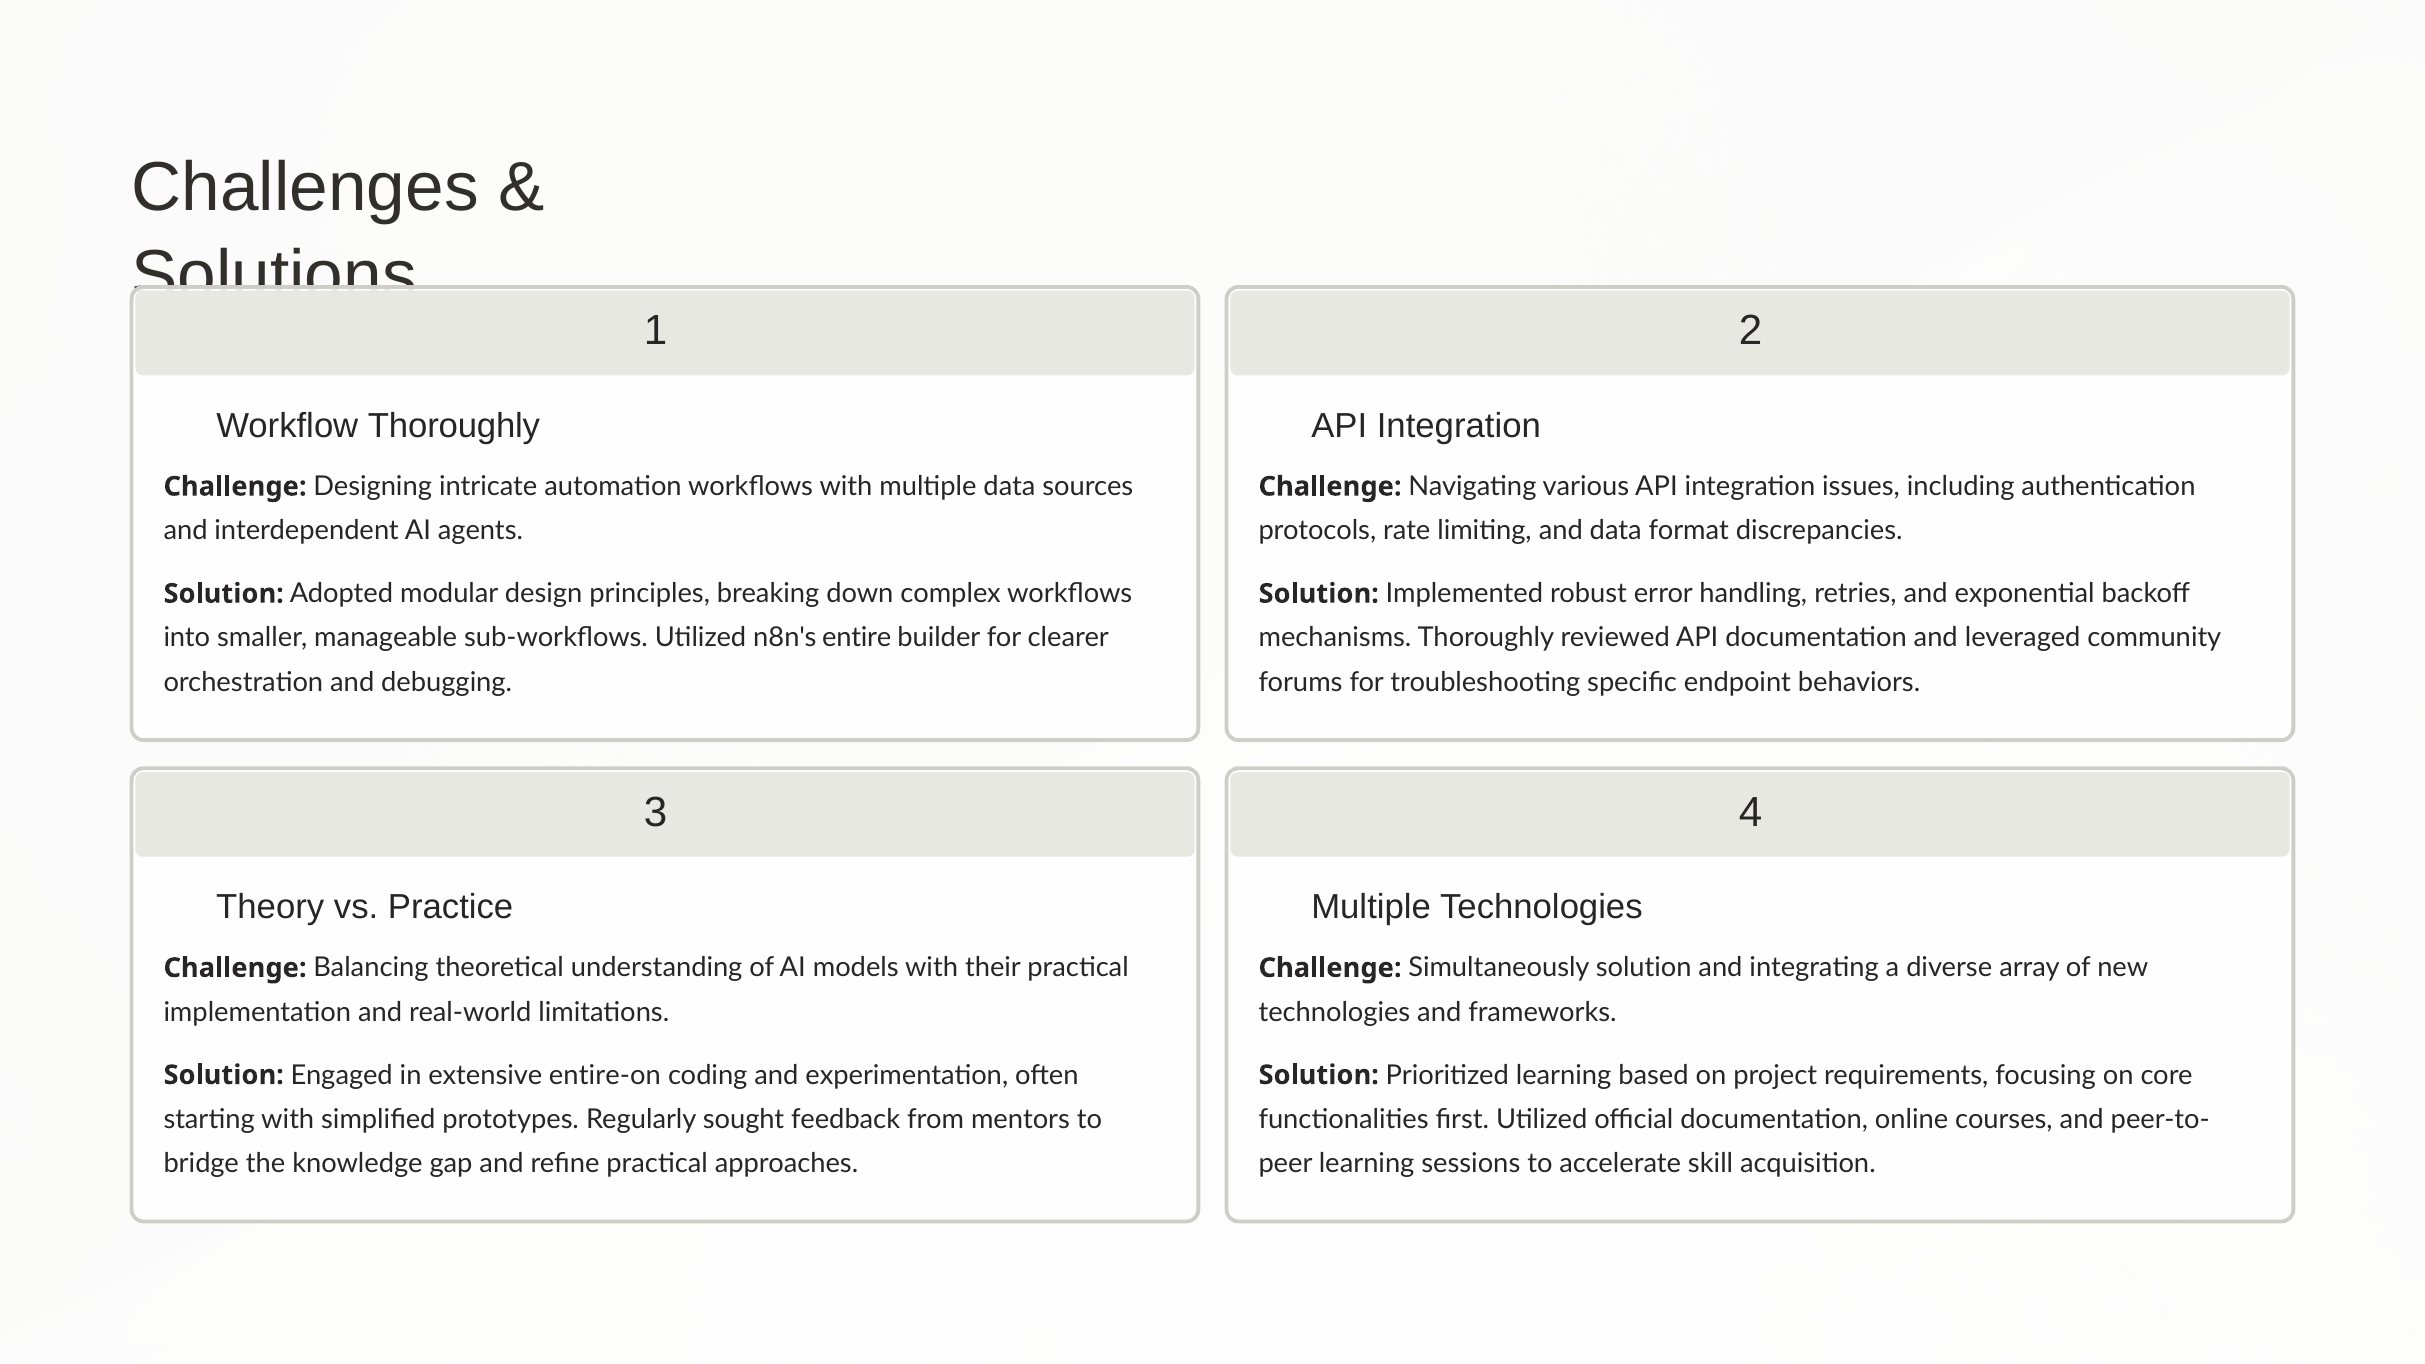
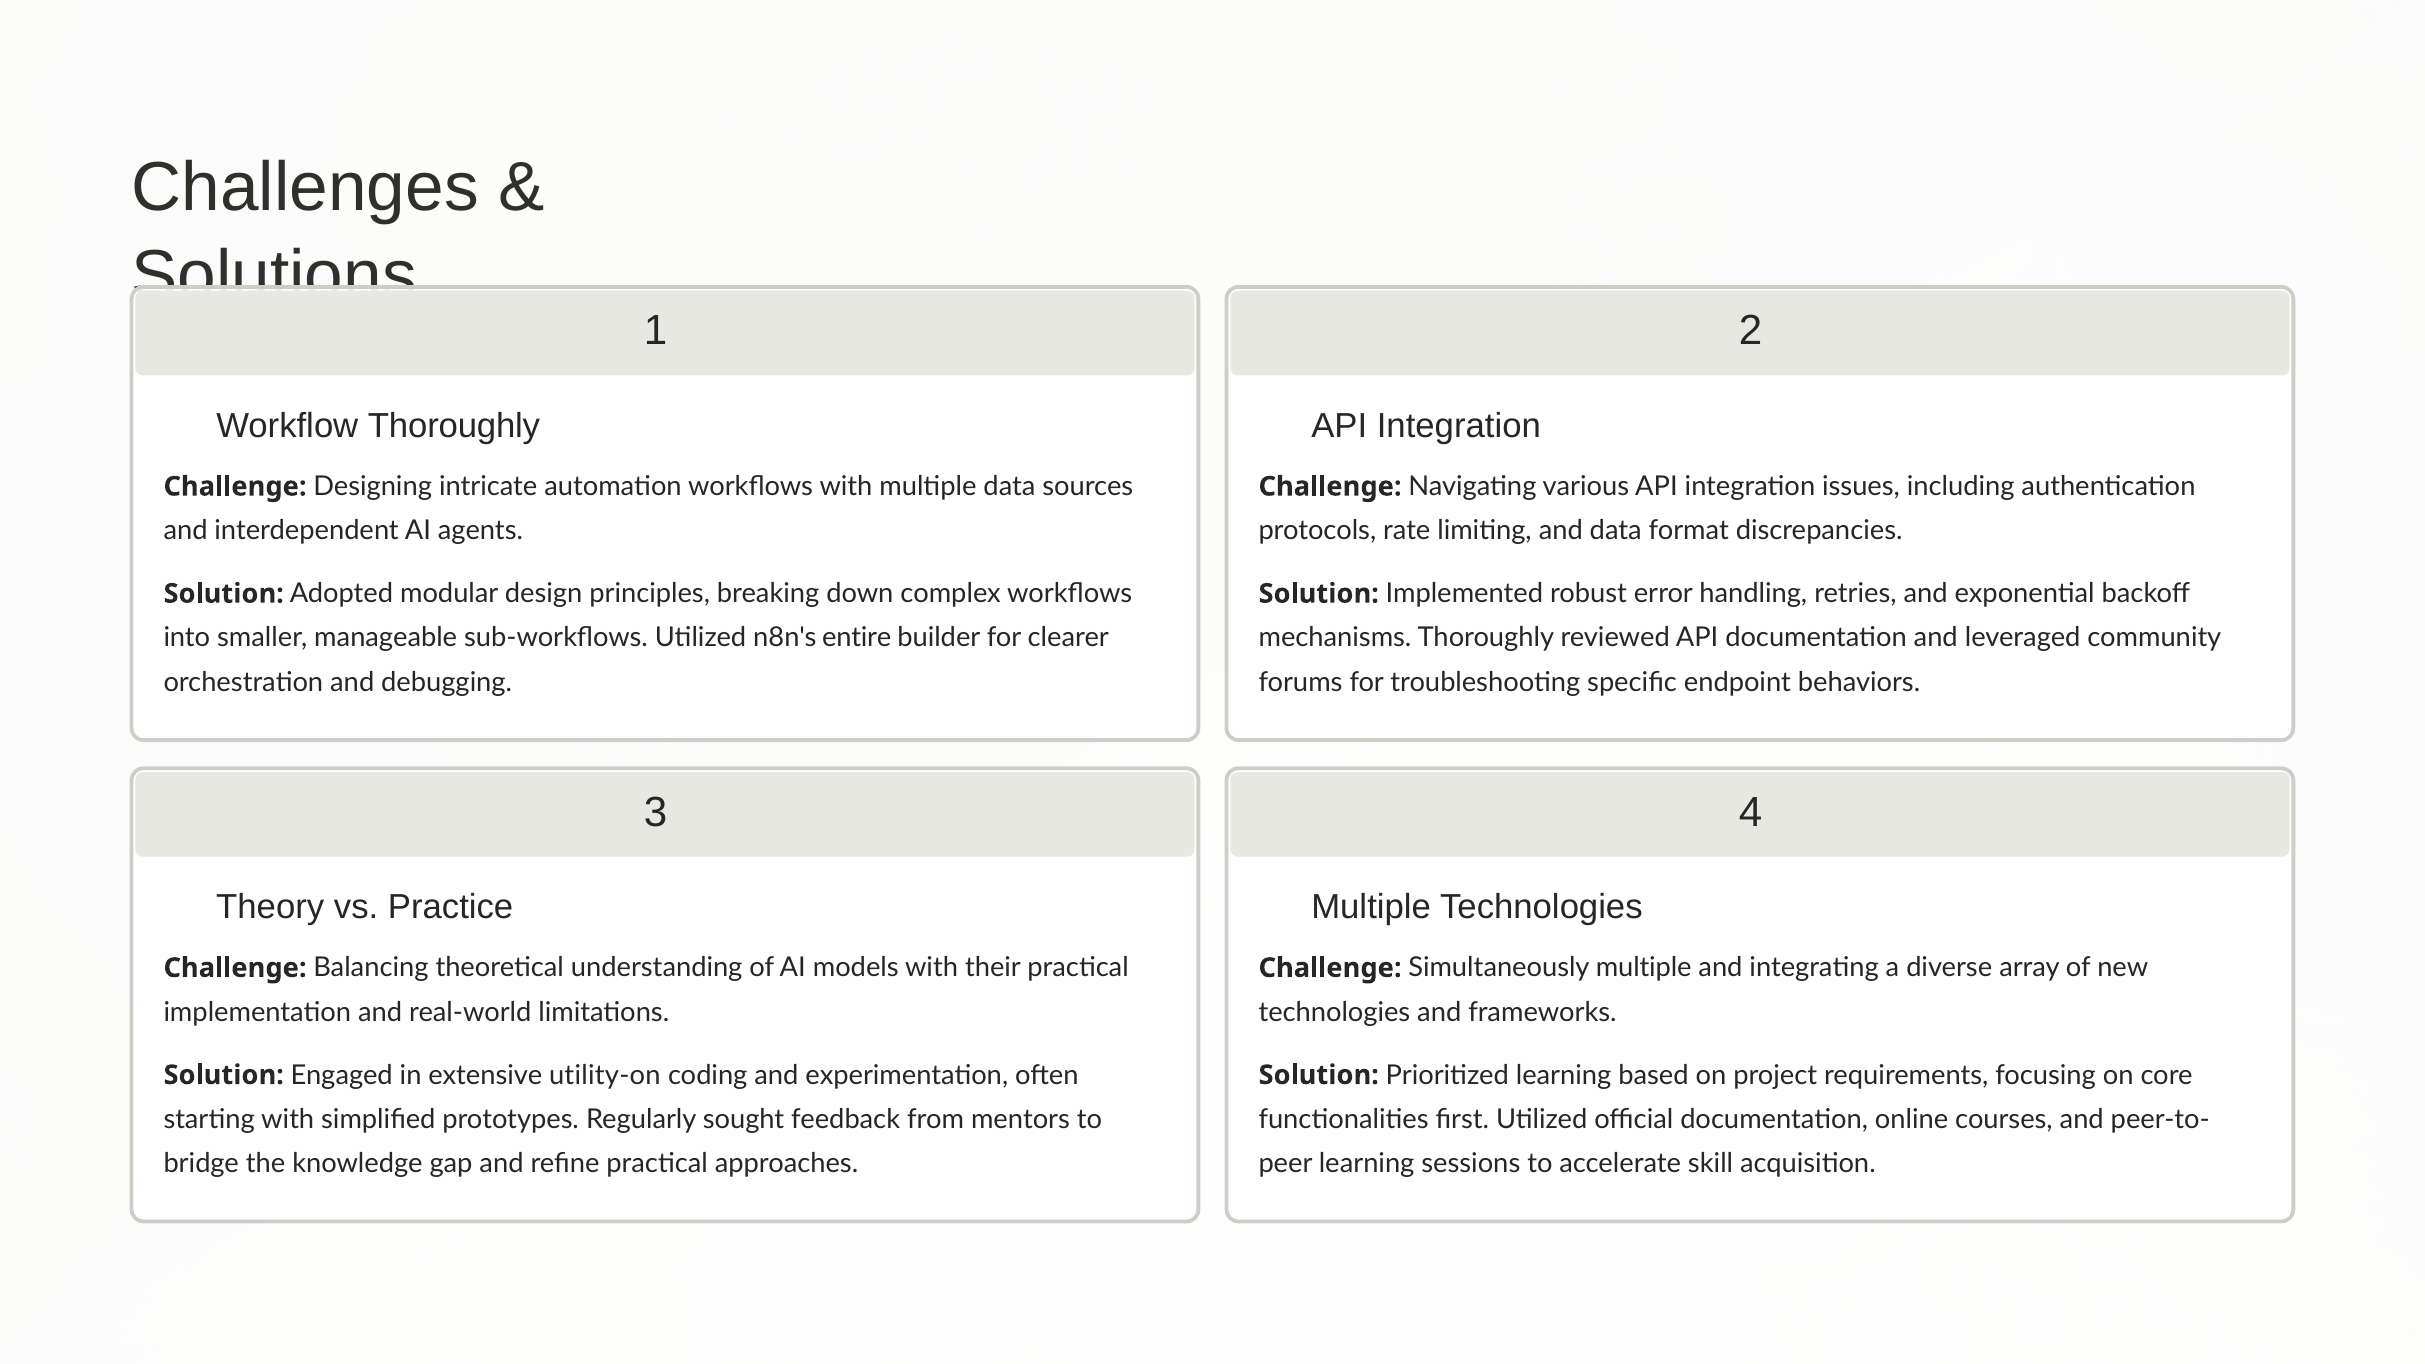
Simultaneously solution: solution -> multiple
entire-on: entire-on -> utility-on
